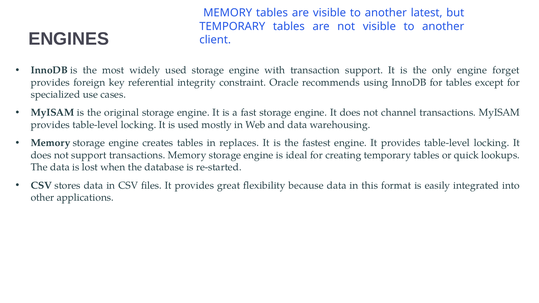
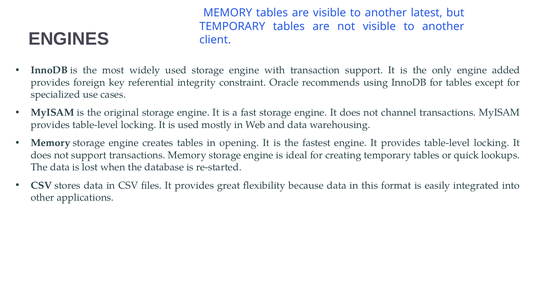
forget: forget -> added
replaces: replaces -> opening
